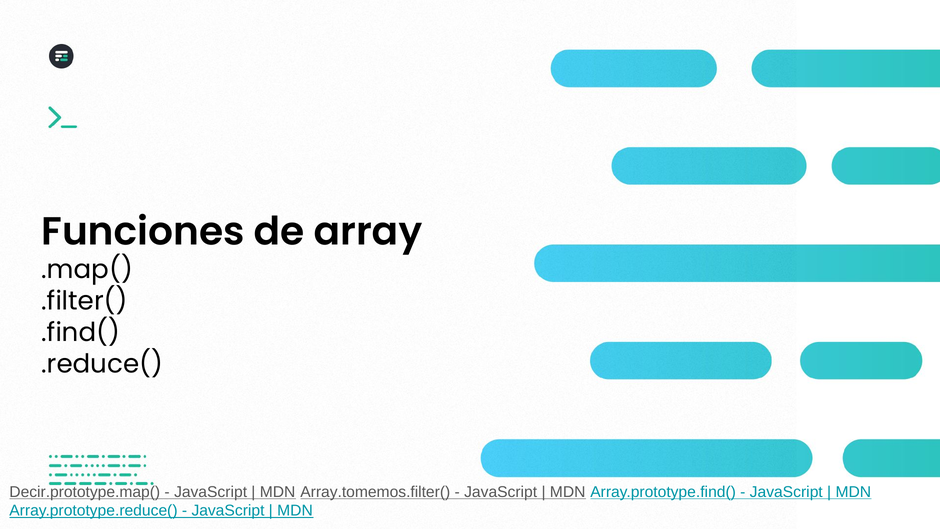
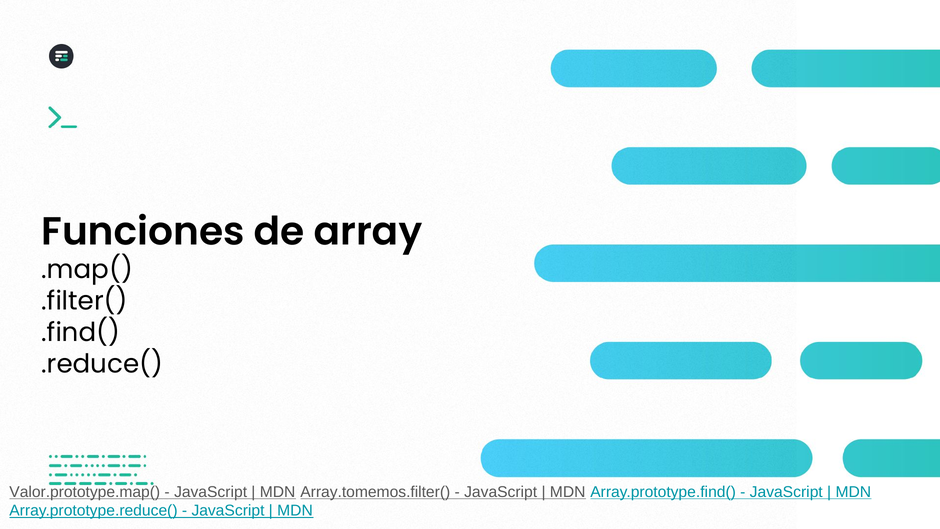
Decir.prototype.map(: Decir.prototype.map( -> Valor.prototype.map(
